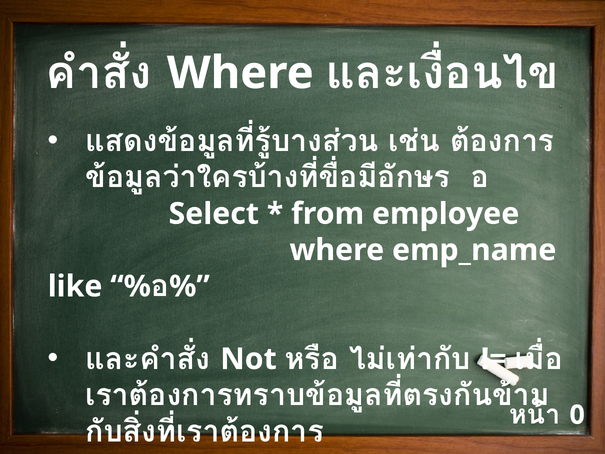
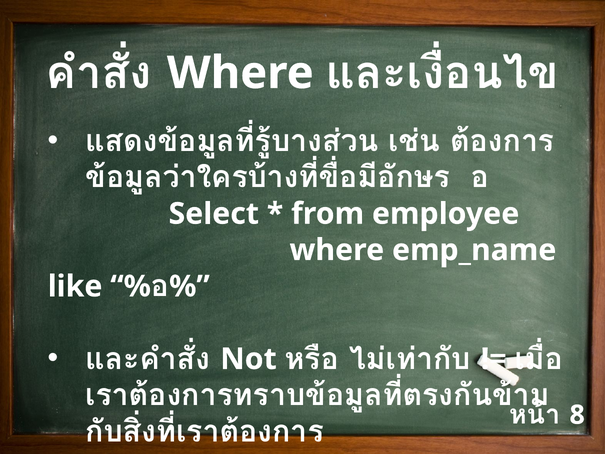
0: 0 -> 8
